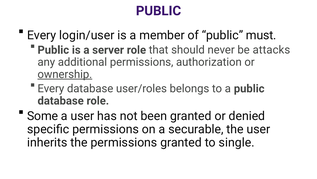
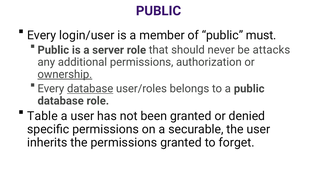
database at (90, 88) underline: none -> present
Some: Some -> Table
single: single -> forget
